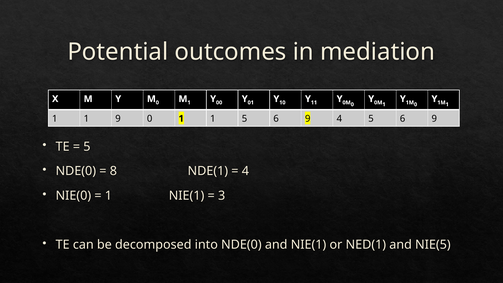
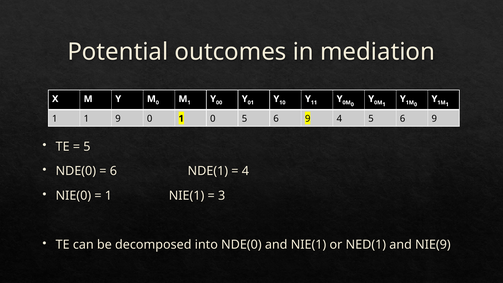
0 1 1: 1 -> 0
8 at (113, 171): 8 -> 6
NIE(5: NIE(5 -> NIE(9
